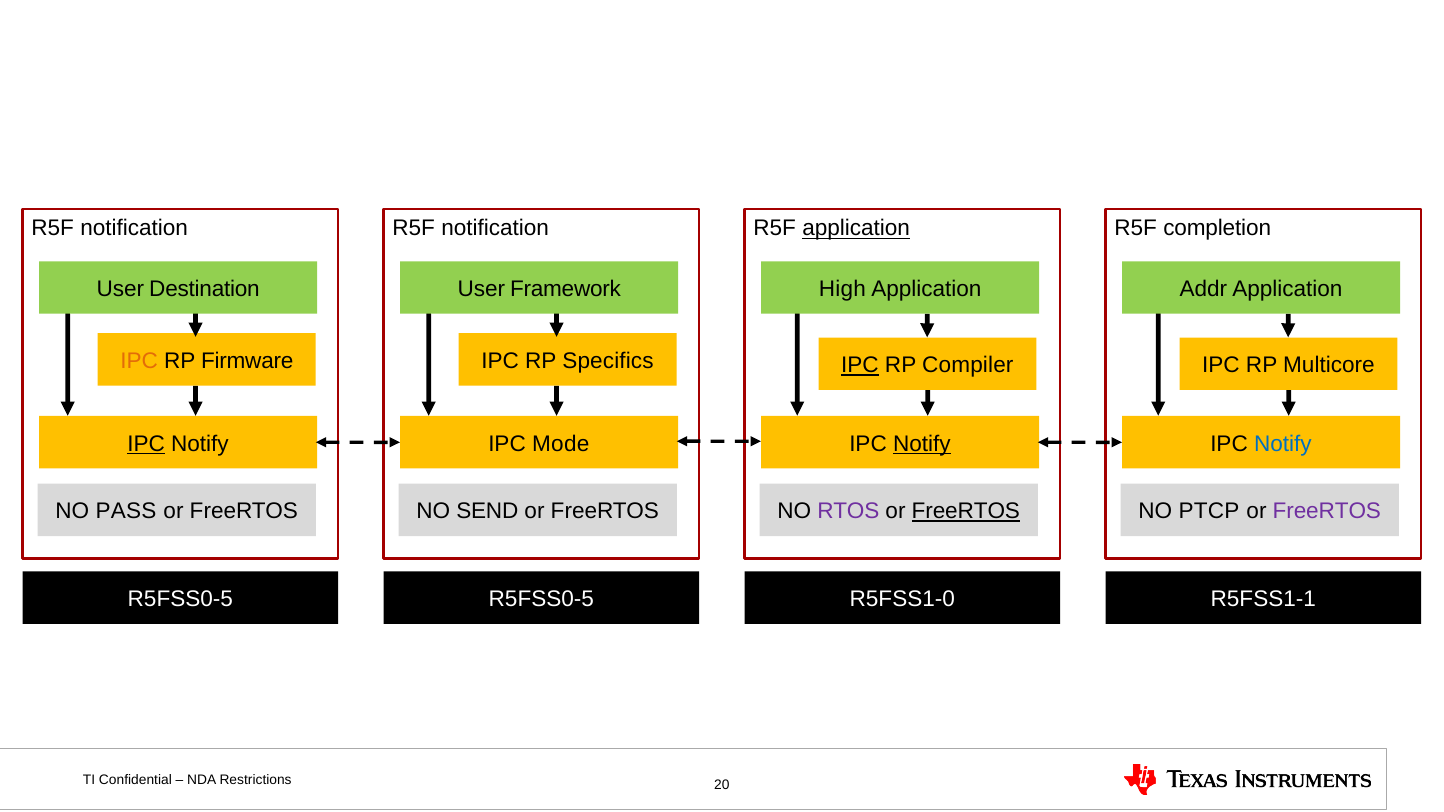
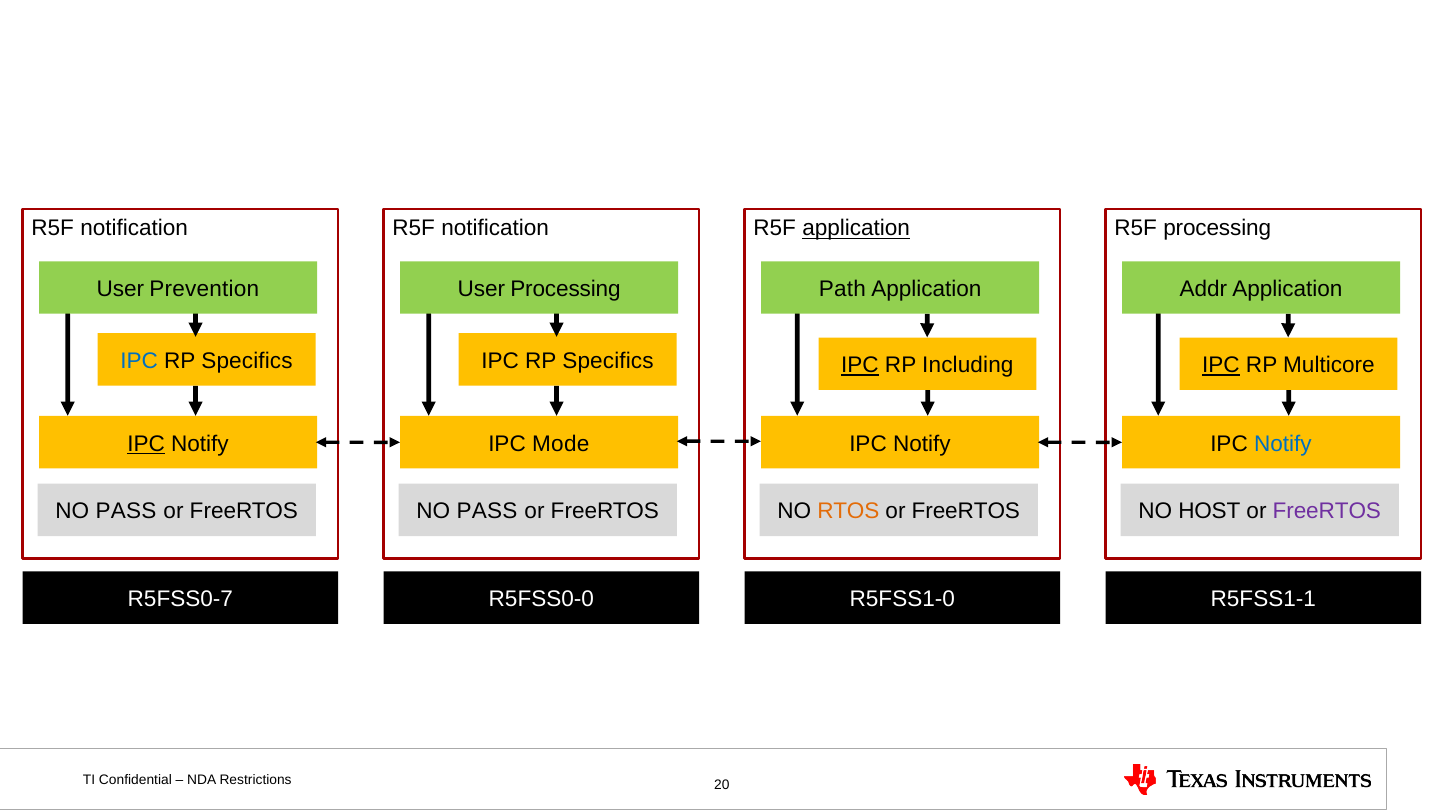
R5F completion: completion -> processing
Destination: Destination -> Prevention
User Framework: Framework -> Processing
High: High -> Path
IPC at (139, 361) colour: orange -> blue
Firmware at (247, 361): Firmware -> Specifics
Compiler: Compiler -> Including
IPC at (1221, 365) underline: none -> present
Notify at (922, 444) underline: present -> none
SEND at (487, 512): SEND -> PASS
RTOS colour: purple -> orange
FreeRTOS at (966, 512) underline: present -> none
PTCP: PTCP -> HOST
R5FSS0-5 at (180, 599): R5FSS0-5 -> R5FSS0-7
R5FSS0-5 at (541, 599): R5FSS0-5 -> R5FSS0-0
